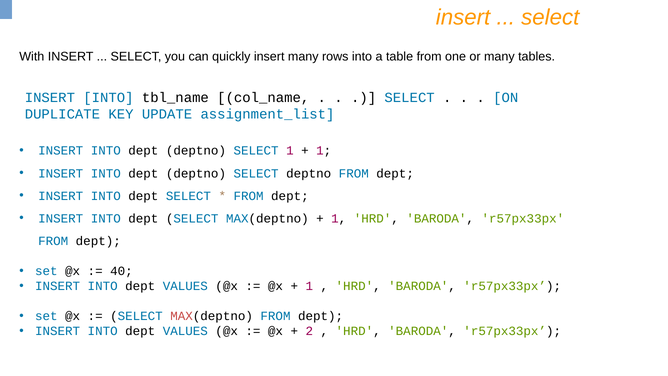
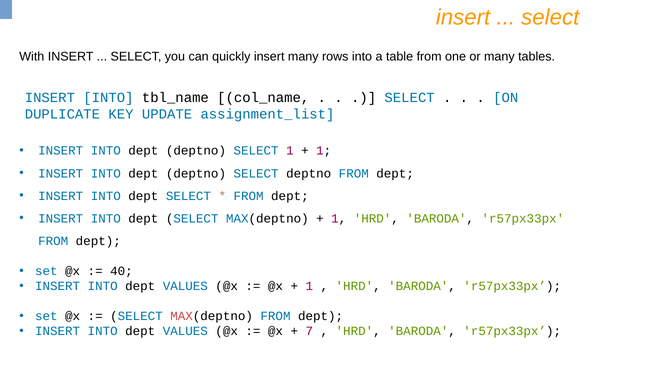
2: 2 -> 7
